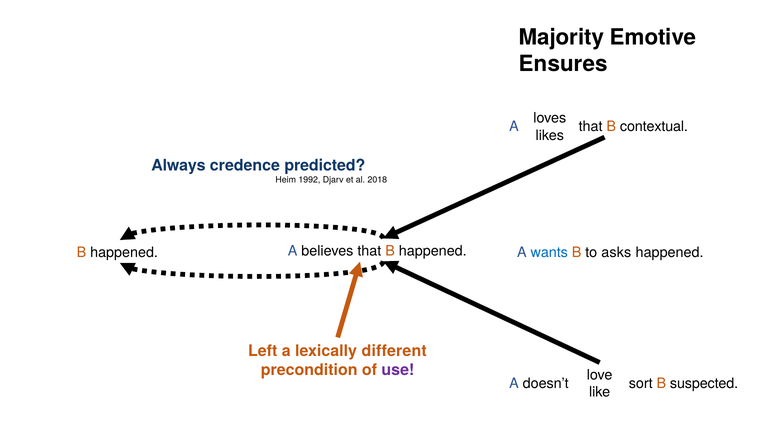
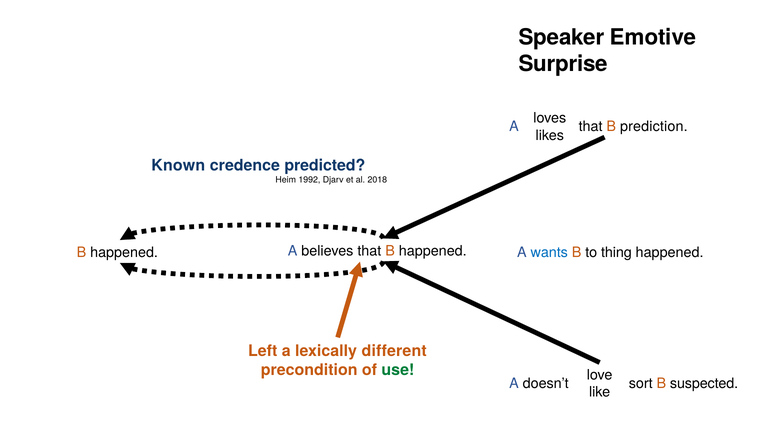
Majority: Majority -> Speaker
Ensures: Ensures -> Surprise
contextual: contextual -> prediction
Always: Always -> Known
asks: asks -> thing
use colour: purple -> green
